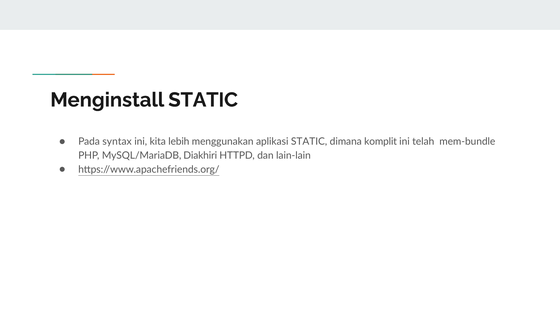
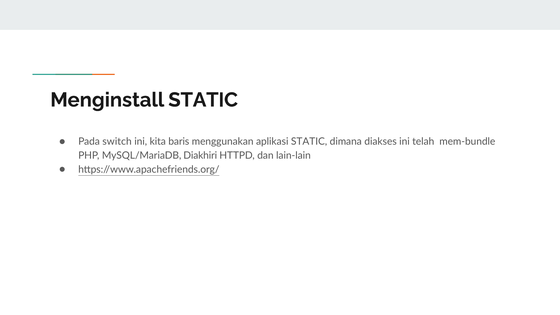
syntax: syntax -> switch
lebih: lebih -> baris
komplit: komplit -> diakses
